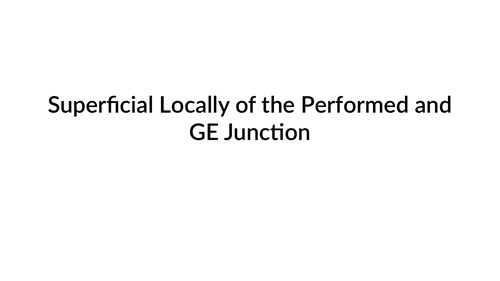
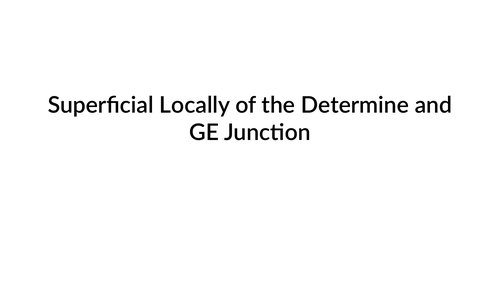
Performed: Performed -> Determine
